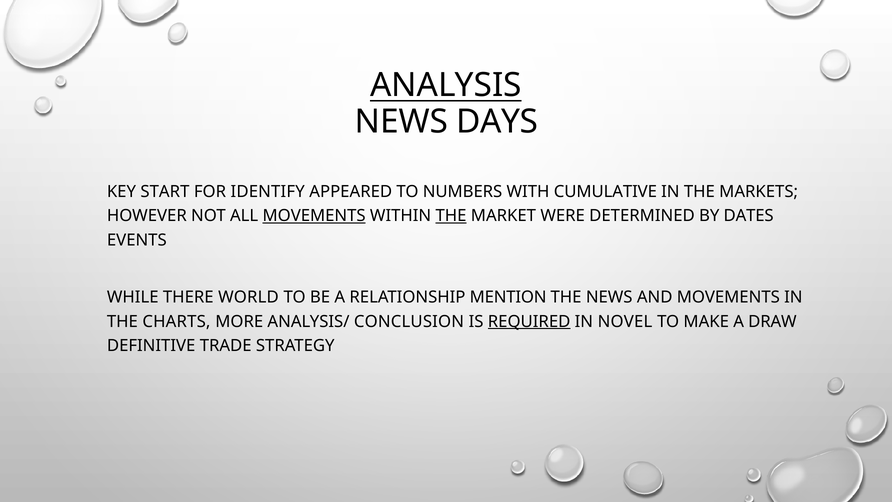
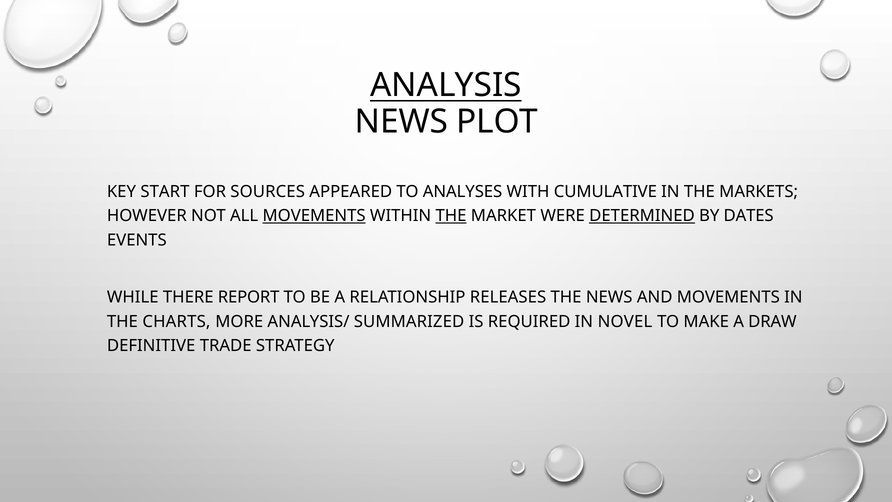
DAYS: DAYS -> PLOT
IDENTIFY: IDENTIFY -> SOURCES
NUMBERS: NUMBERS -> ANALYSES
DETERMINED underline: none -> present
WORLD: WORLD -> REPORT
MENTION: MENTION -> RELEASES
CONCLUSION: CONCLUSION -> SUMMARIZED
REQUIRED underline: present -> none
